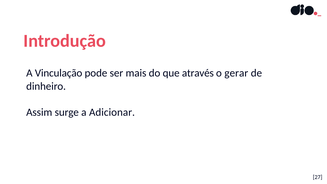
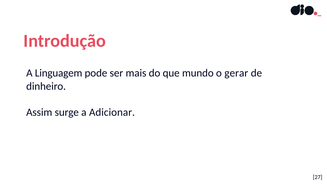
Vinculação: Vinculação -> Linguagem
através: através -> mundo
